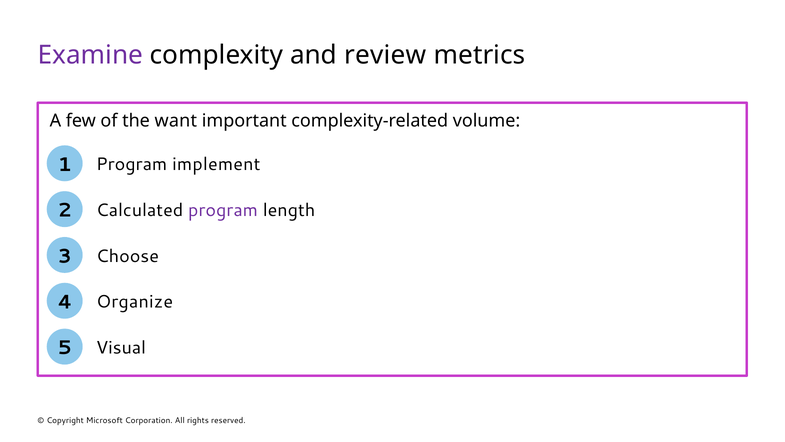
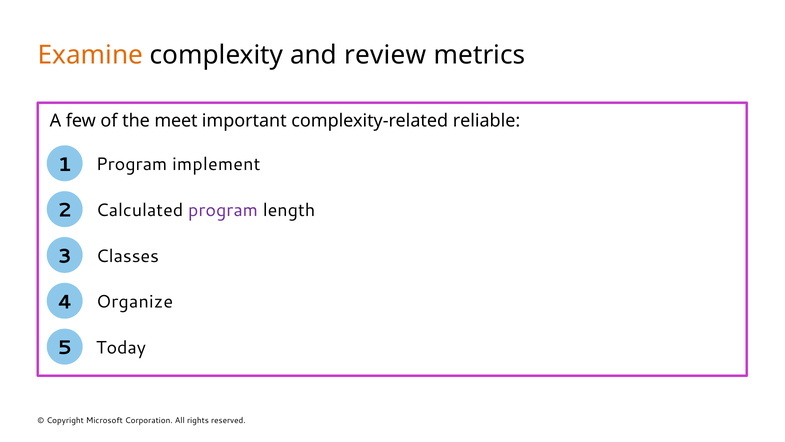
Examine colour: purple -> orange
want: want -> meet
volume: volume -> reliable
Choose: Choose -> Classes
Visual: Visual -> Today
